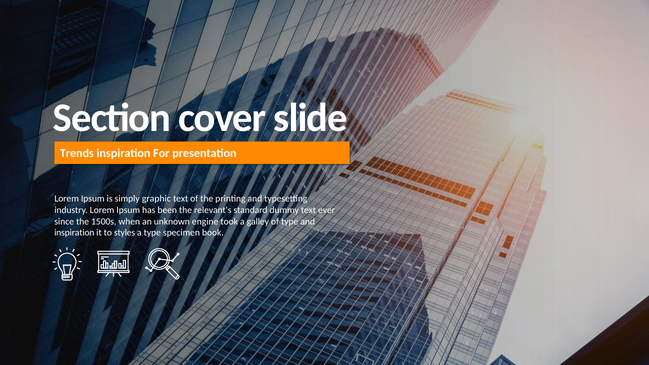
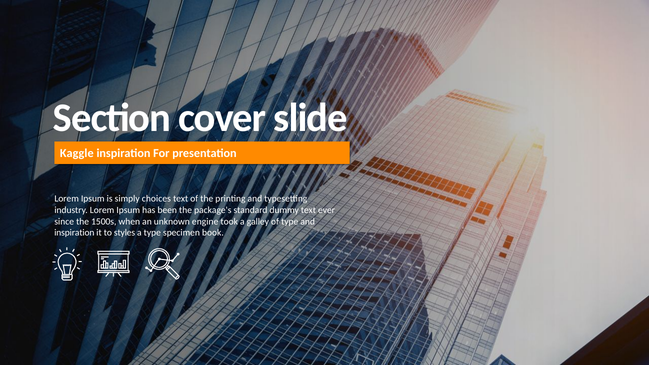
Trends: Trends -> Kaggle
graphic: graphic -> choices
relevant's: relevant's -> package's
